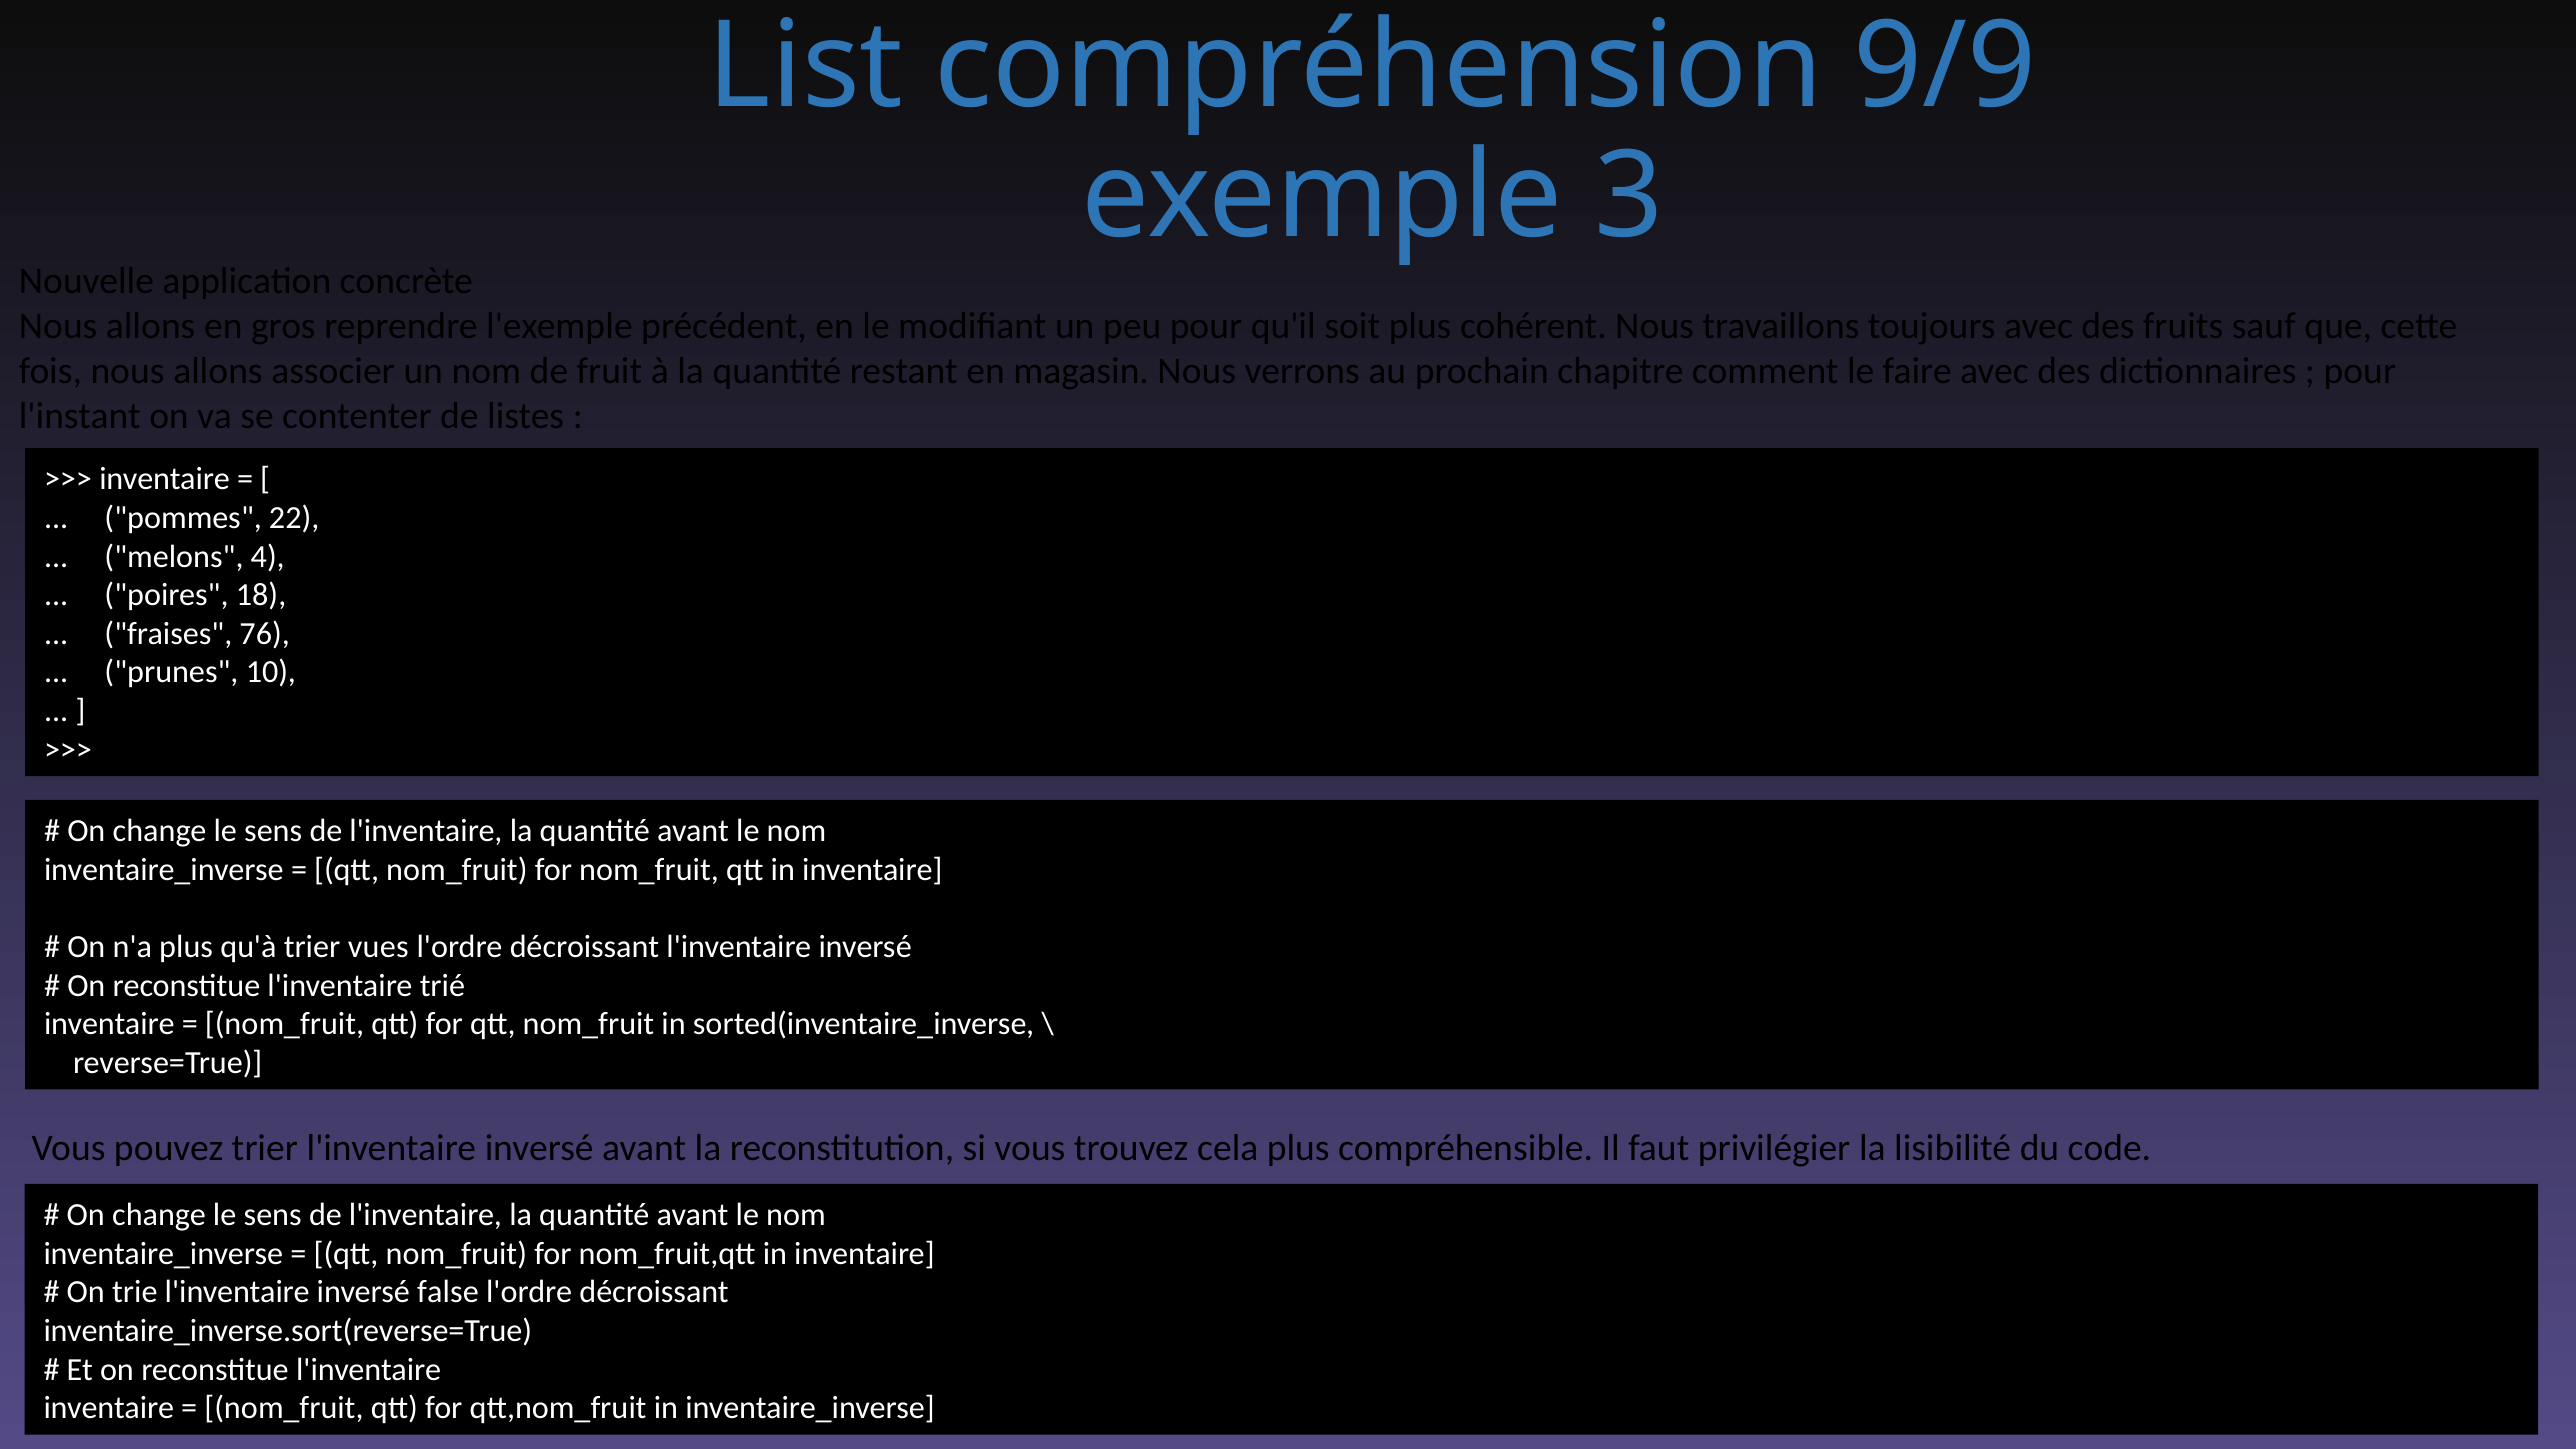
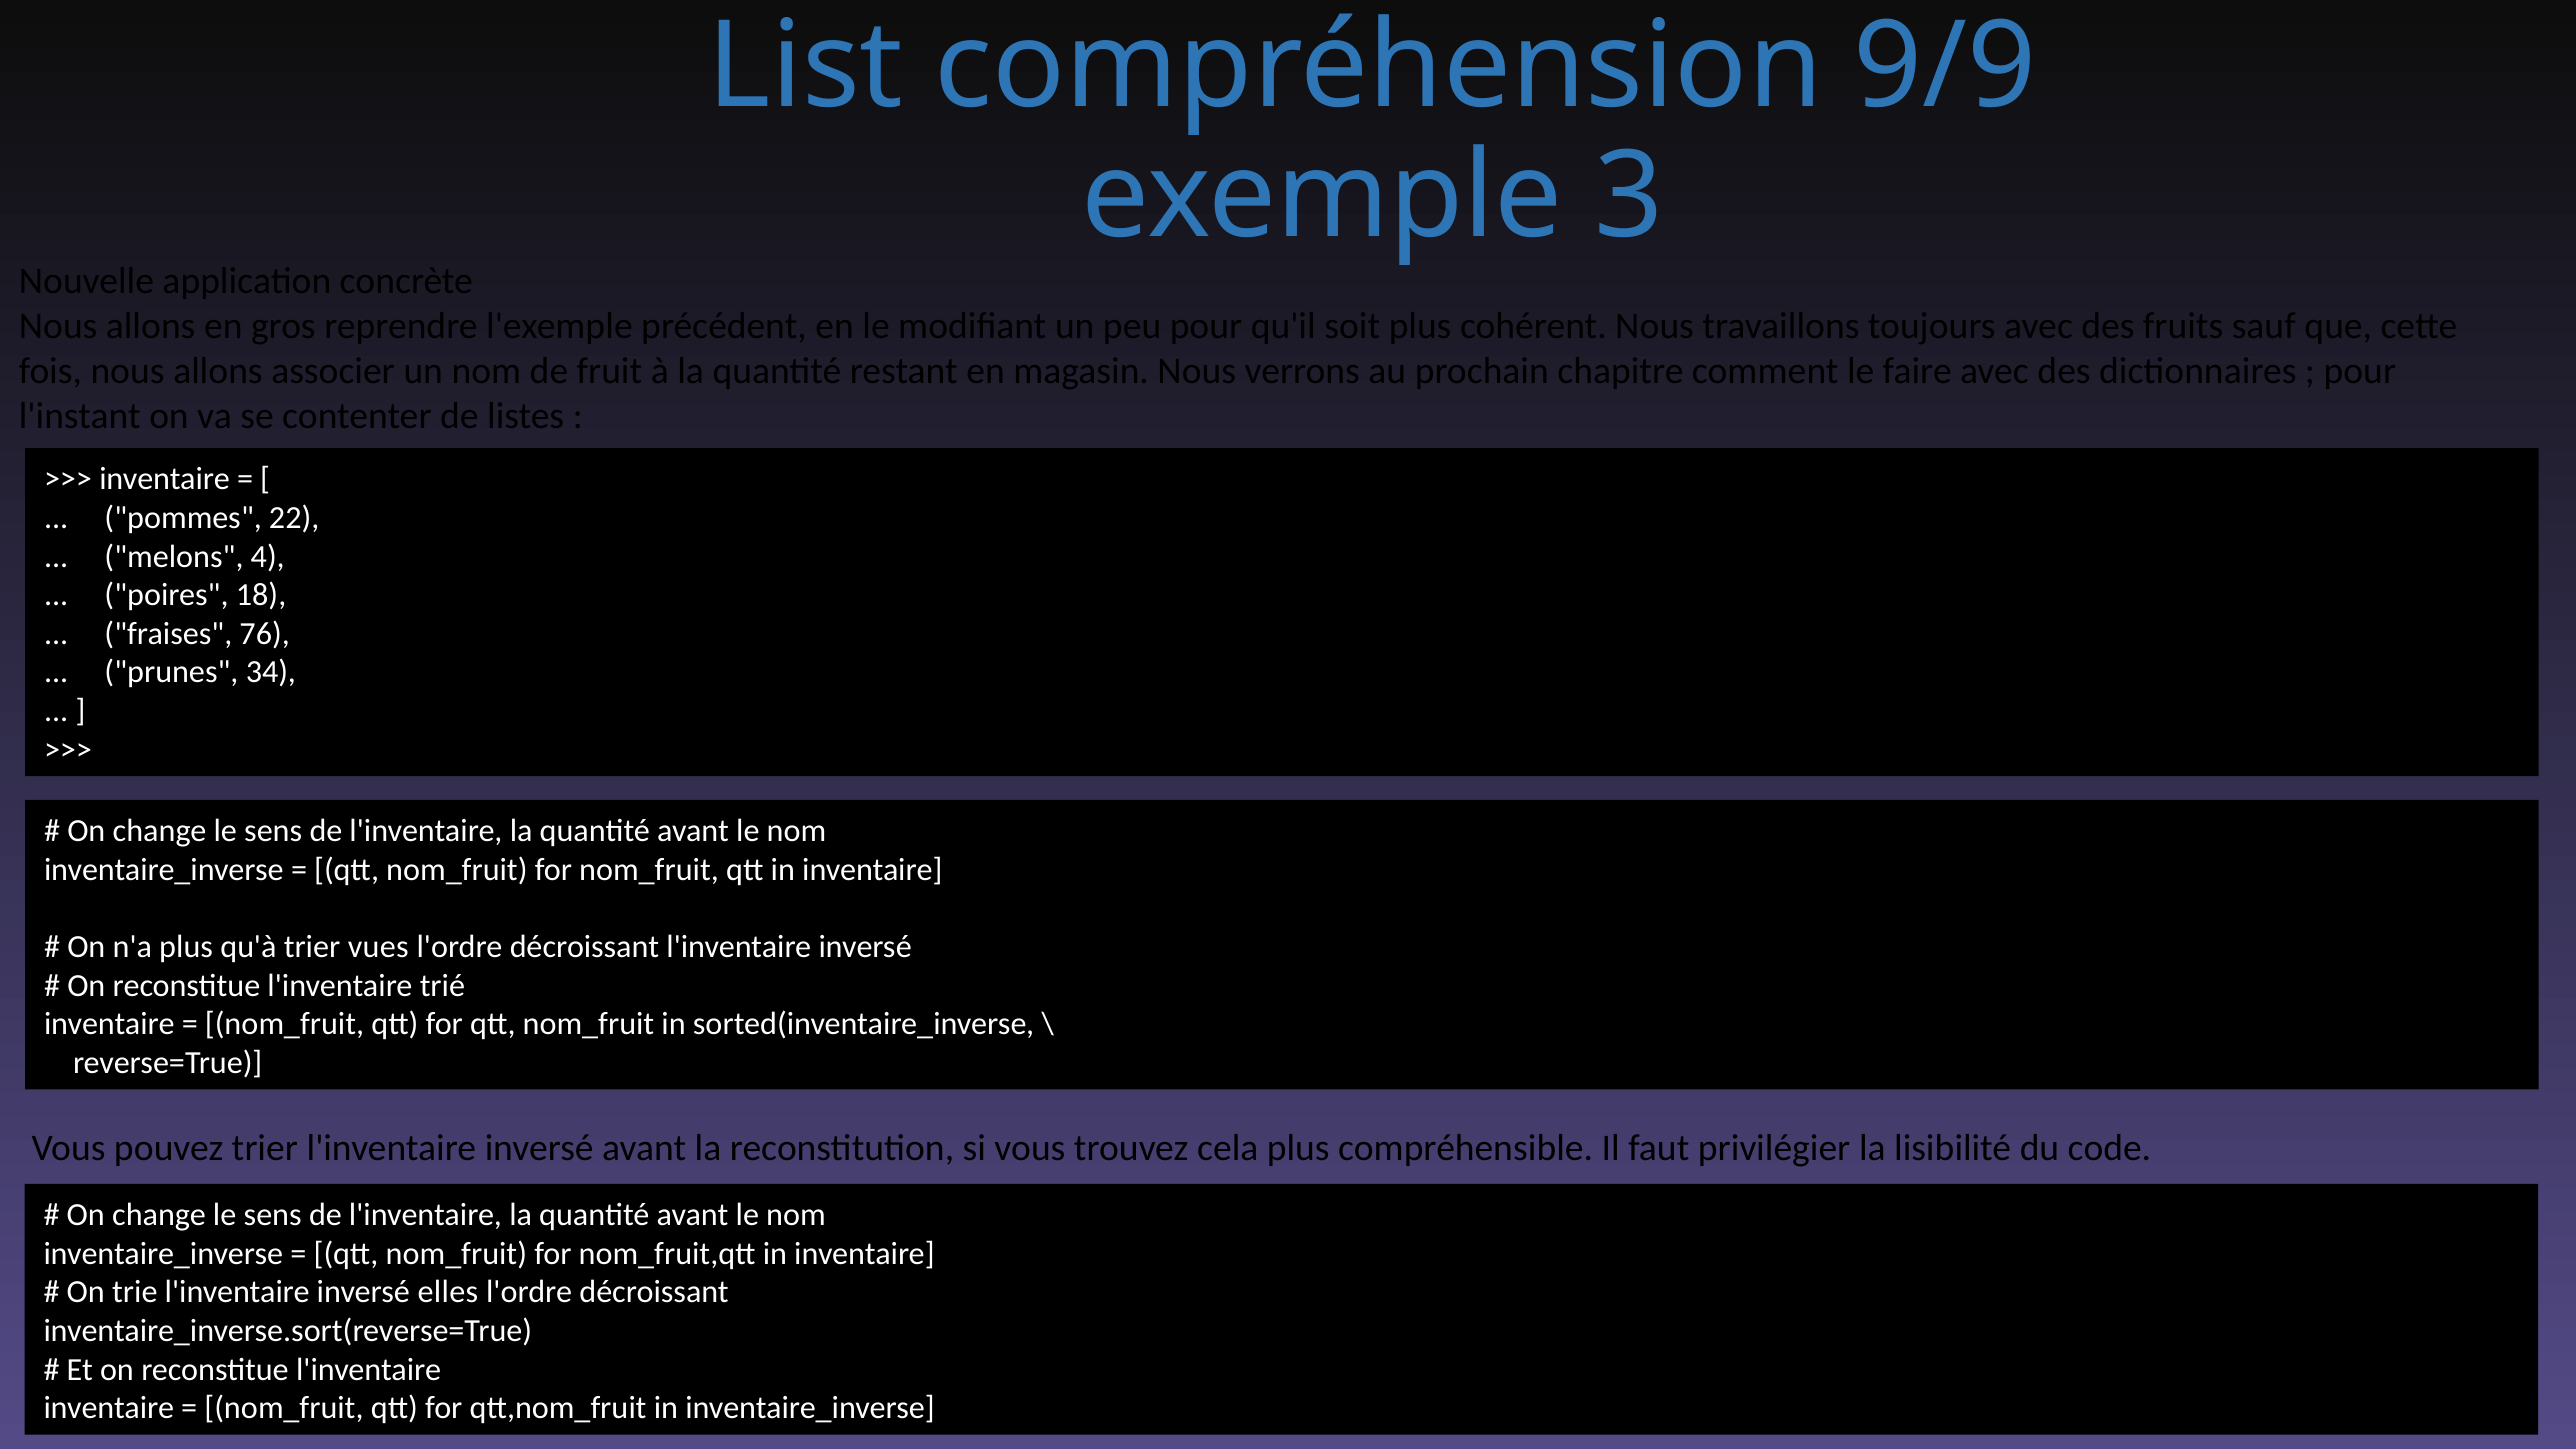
10: 10 -> 34
false: false -> elles
